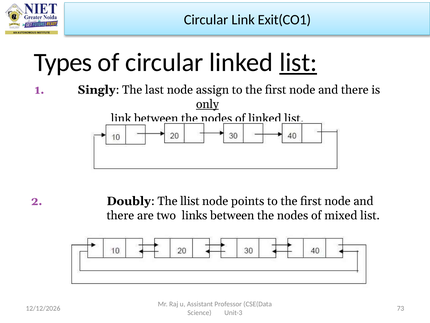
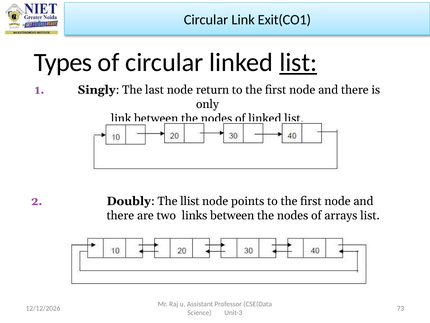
assign: assign -> return
only underline: present -> none
mixed: mixed -> arrays
